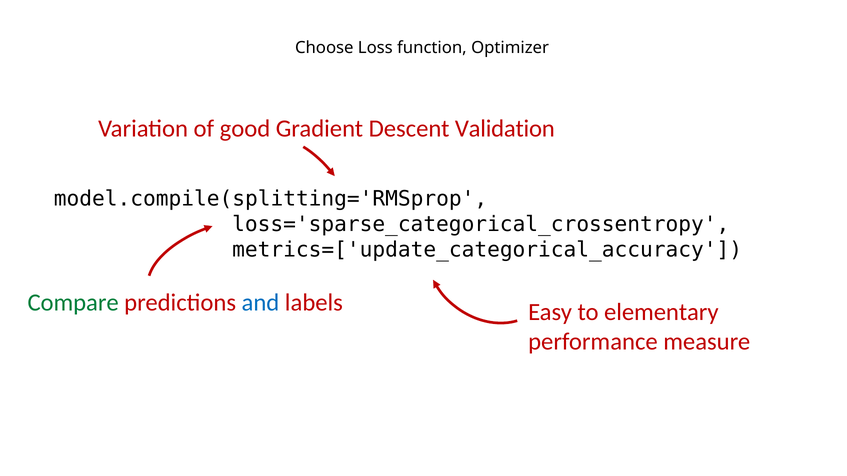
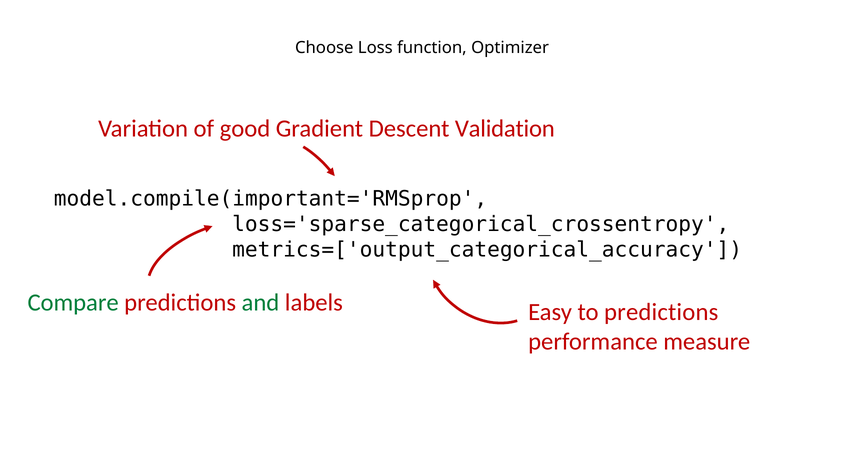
model.compile(splitting='RMSprop: model.compile(splitting='RMSprop -> model.compile(important='RMSprop
metrics=['update_categorical_accuracy: metrics=['update_categorical_accuracy -> metrics=['output_categorical_accuracy
and colour: blue -> green
to elementary: elementary -> predictions
